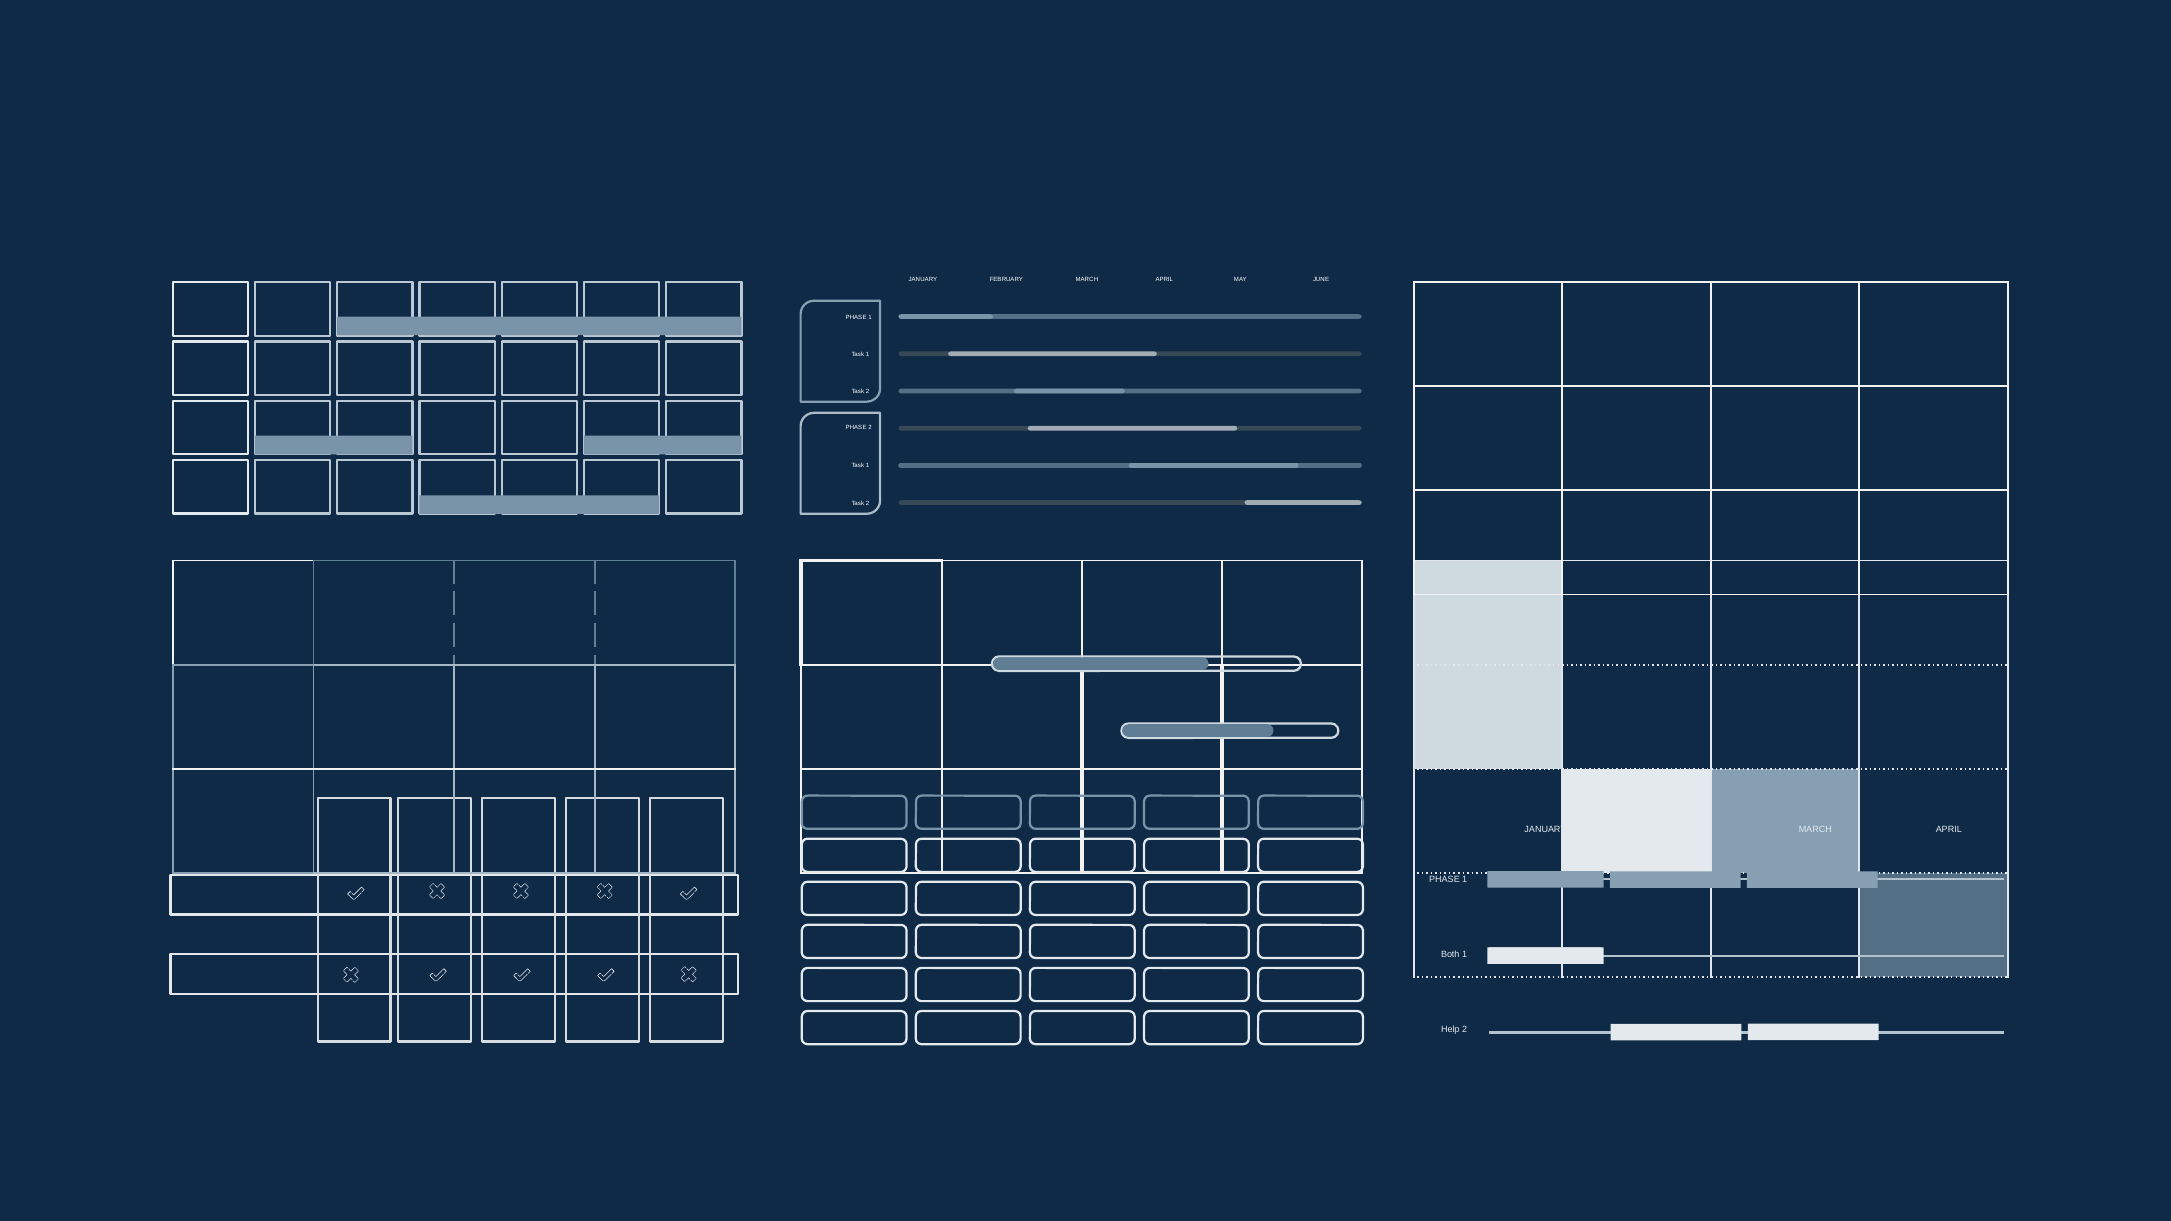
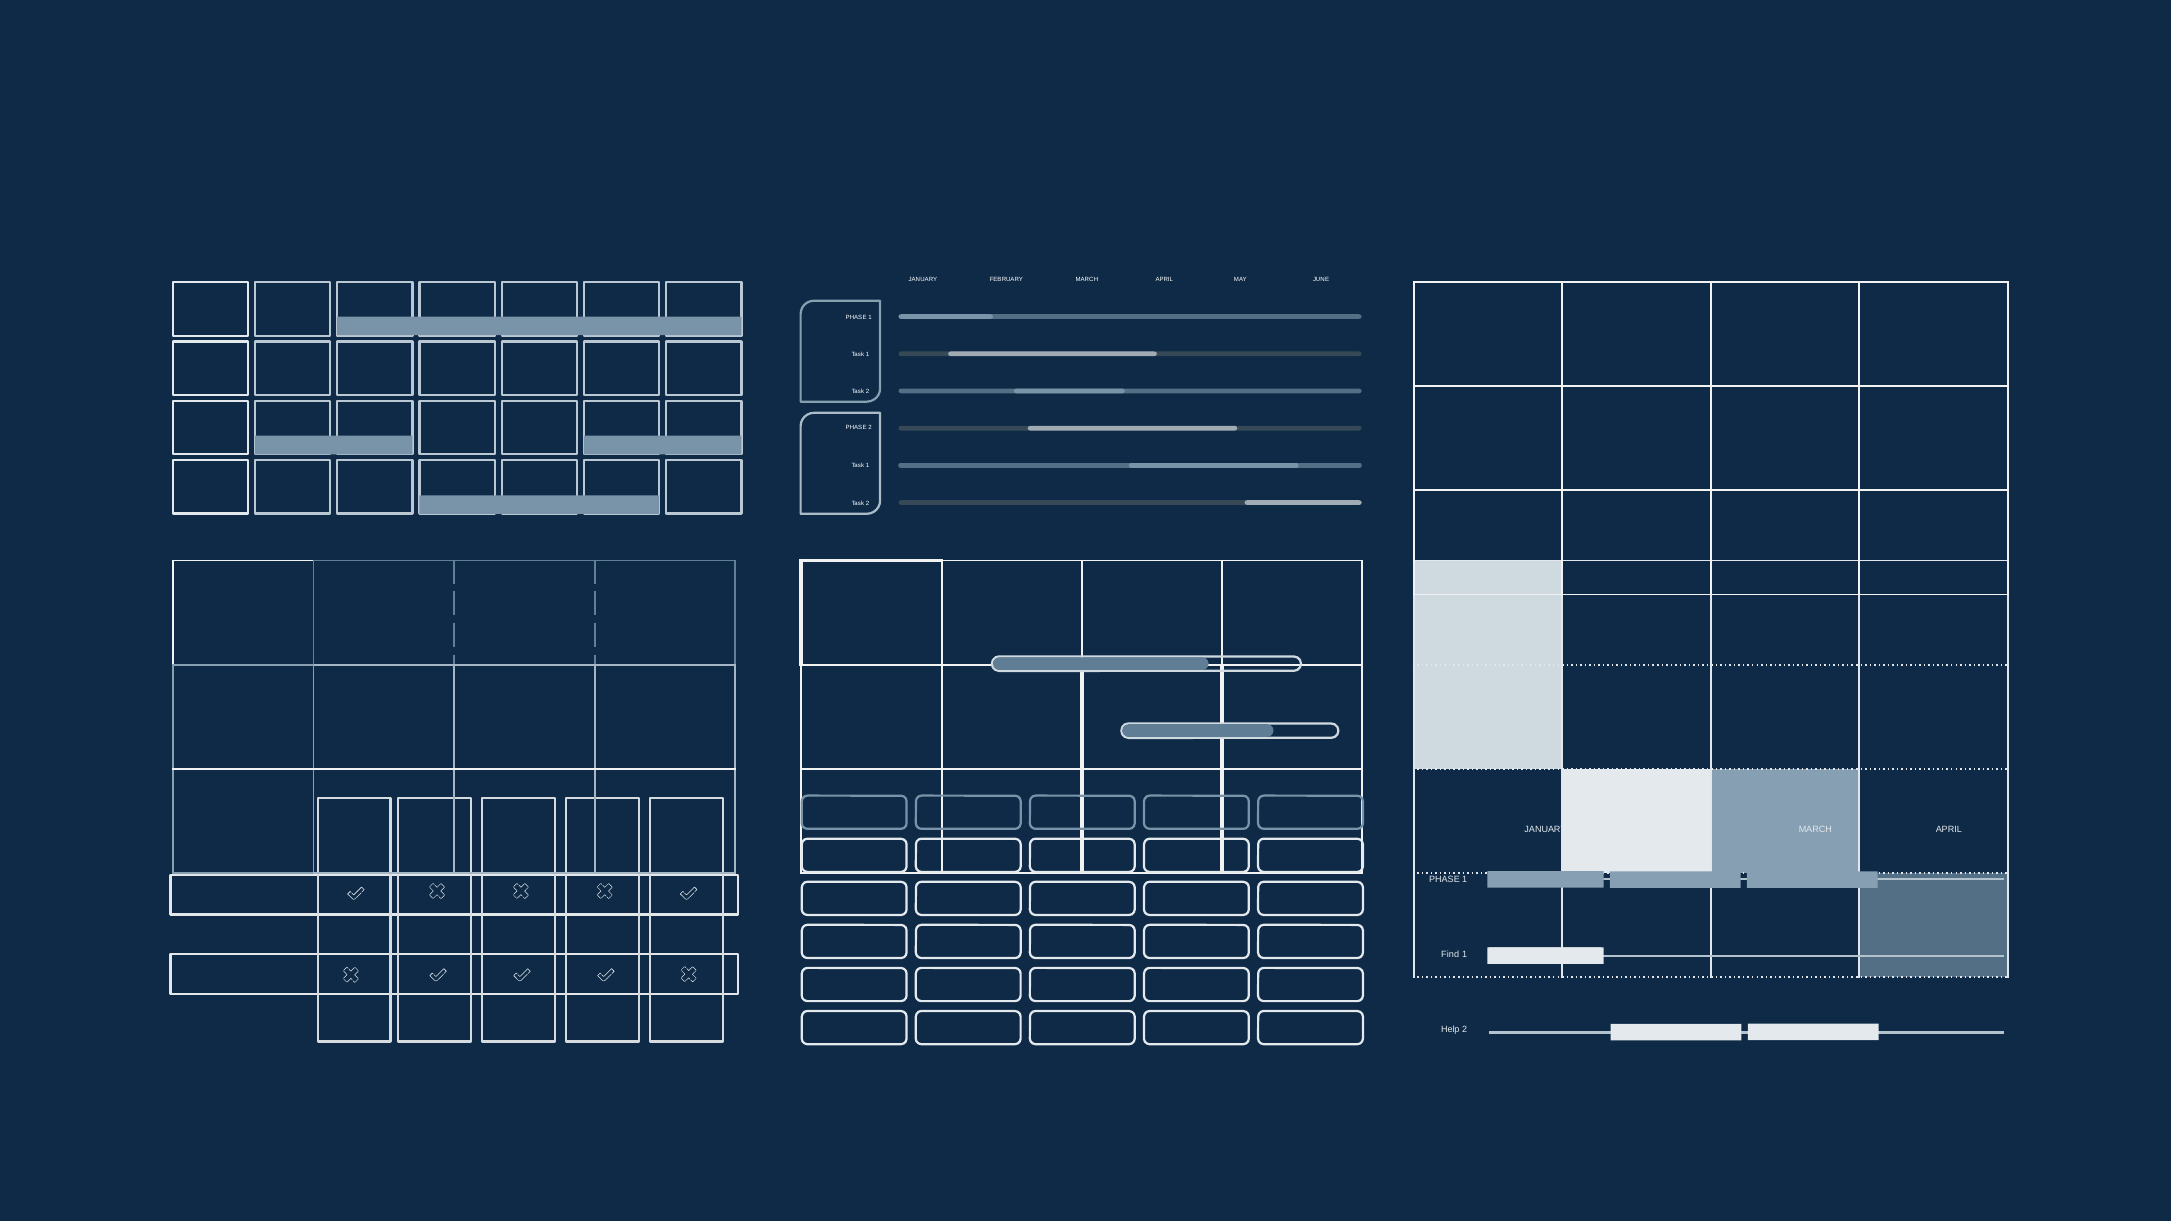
Both: Both -> Find
